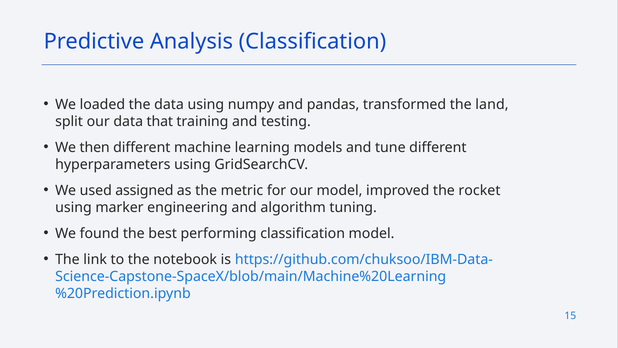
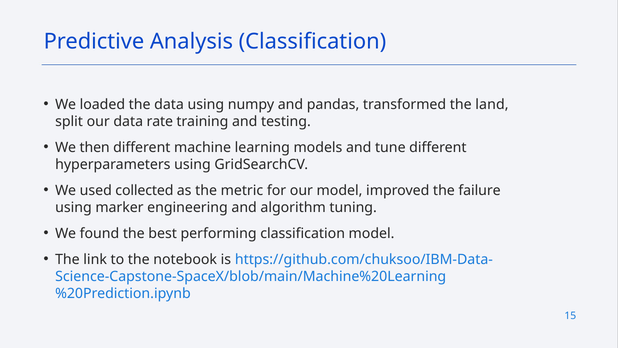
that: that -> rate
assigned: assigned -> collected
rocket: rocket -> failure
